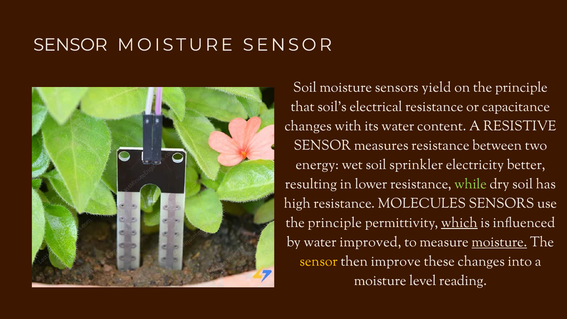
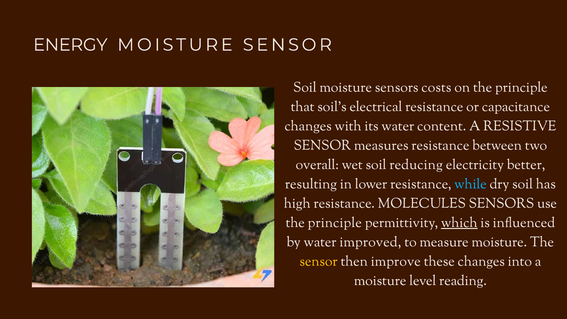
SENSOR at (70, 45): SENSOR -> ENERGY
yield: yield -> costs
energy: energy -> overall
sprinkler: sprinkler -> reducing
while colour: light green -> light blue
moisture at (499, 242) underline: present -> none
